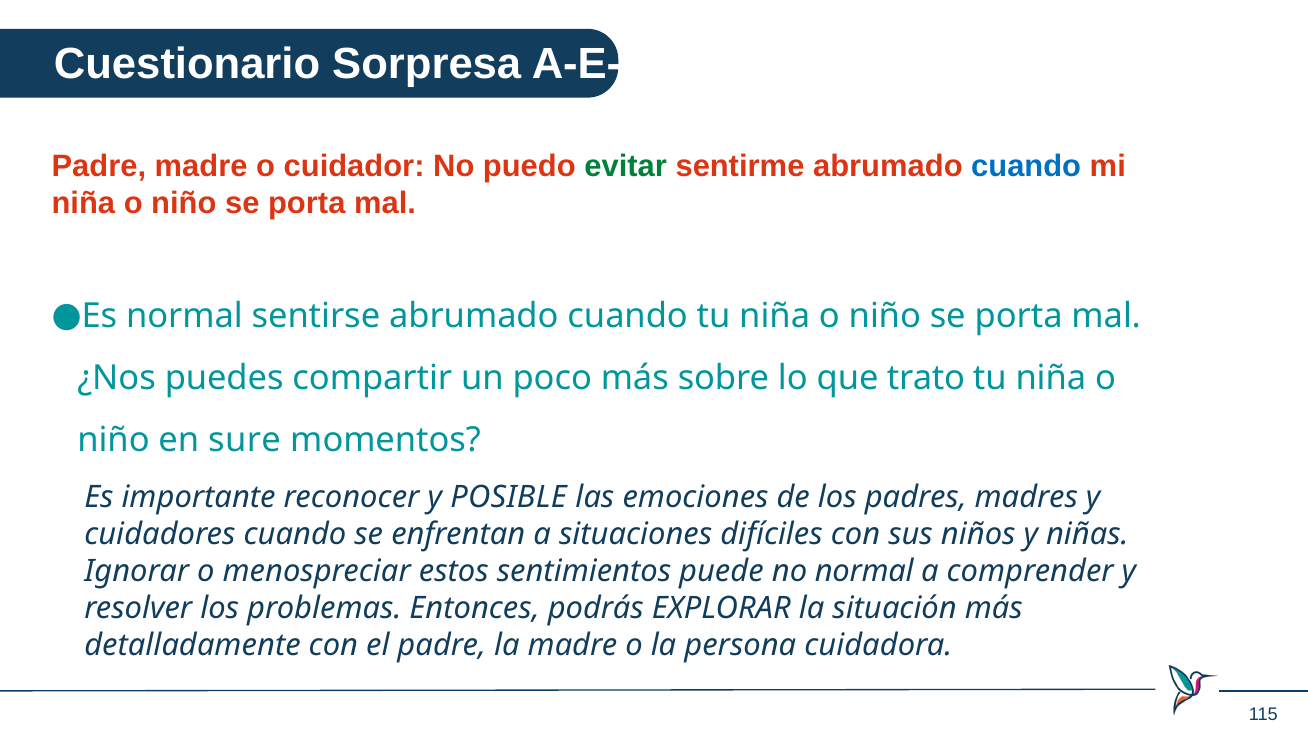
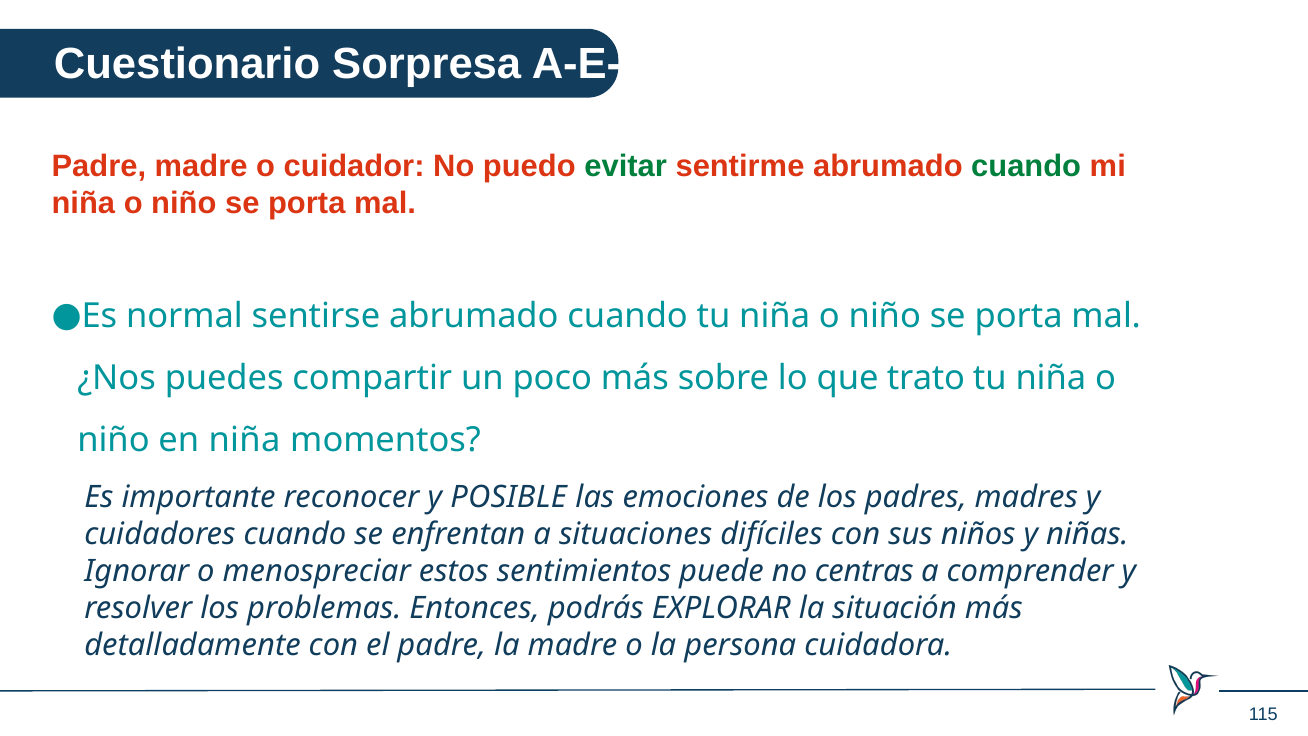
cuando at (1026, 166) colour: blue -> green
en sure: sure -> niña
no normal: normal -> centras
